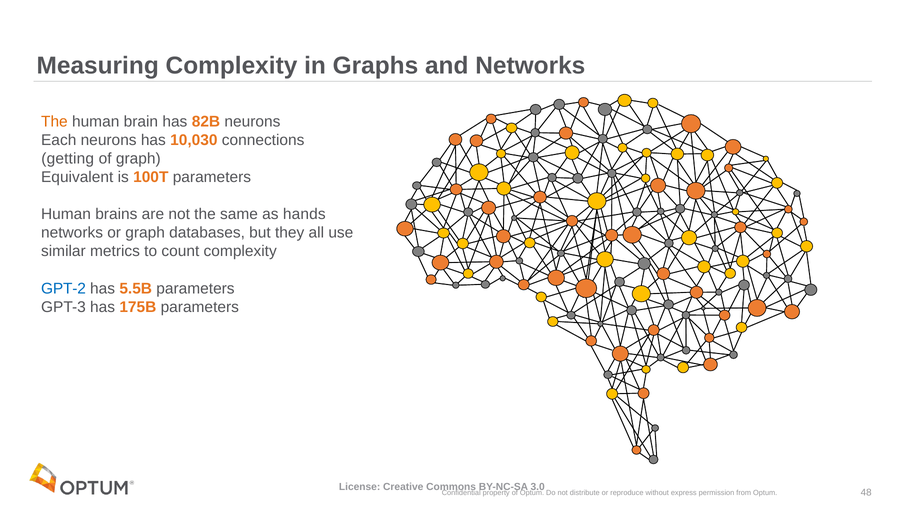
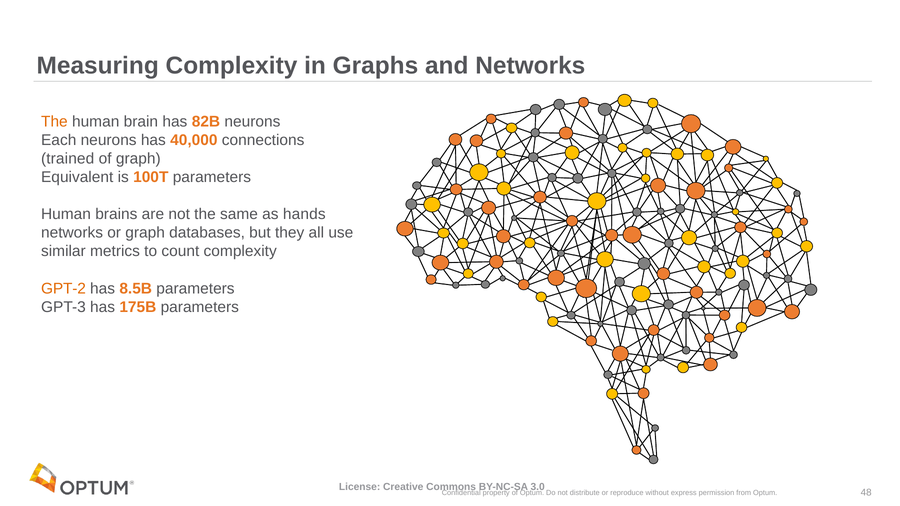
10,030: 10,030 -> 40,000
getting: getting -> trained
GPT-2 colour: blue -> orange
5.5B: 5.5B -> 8.5B
